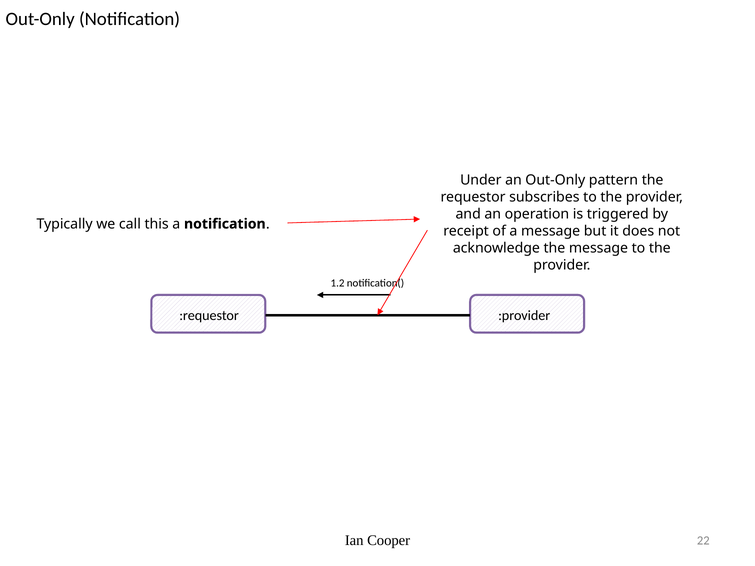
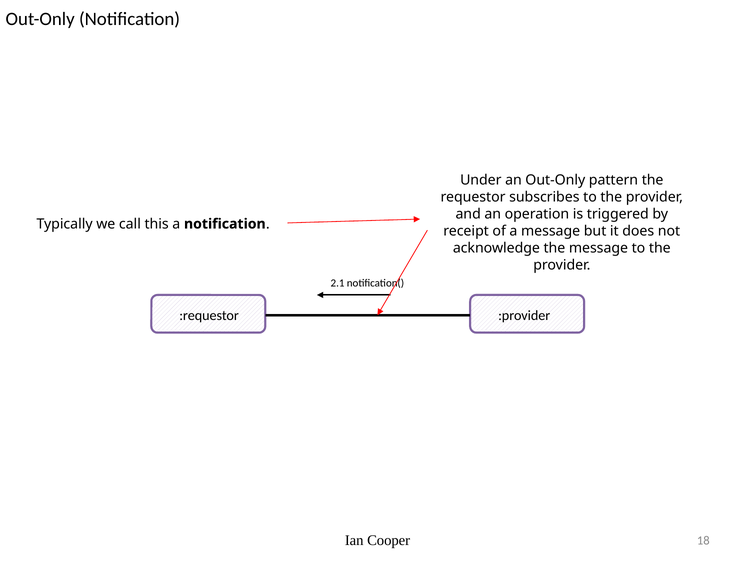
1.2: 1.2 -> 2.1
22: 22 -> 18
